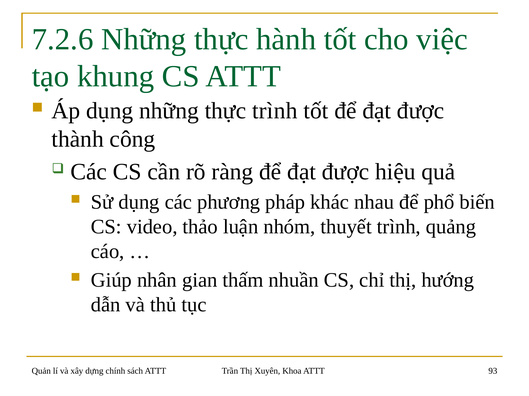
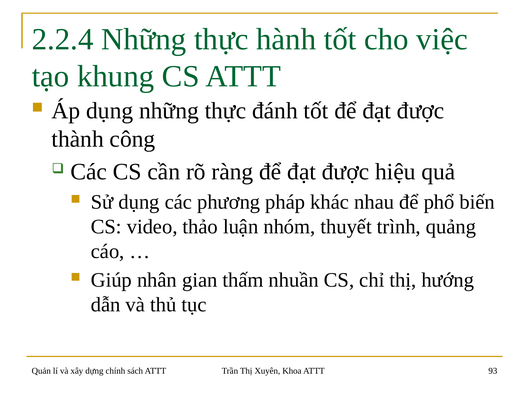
7.2.6: 7.2.6 -> 2.2.4
thực trình: trình -> đánh
